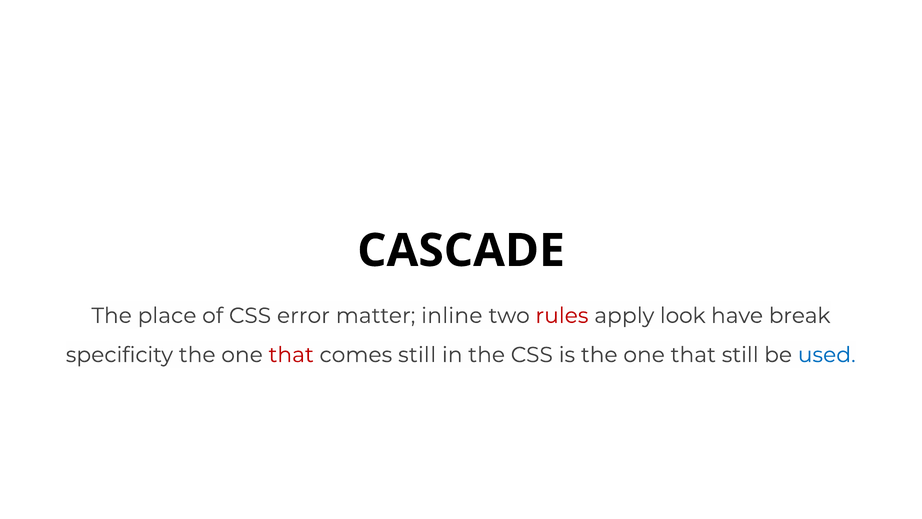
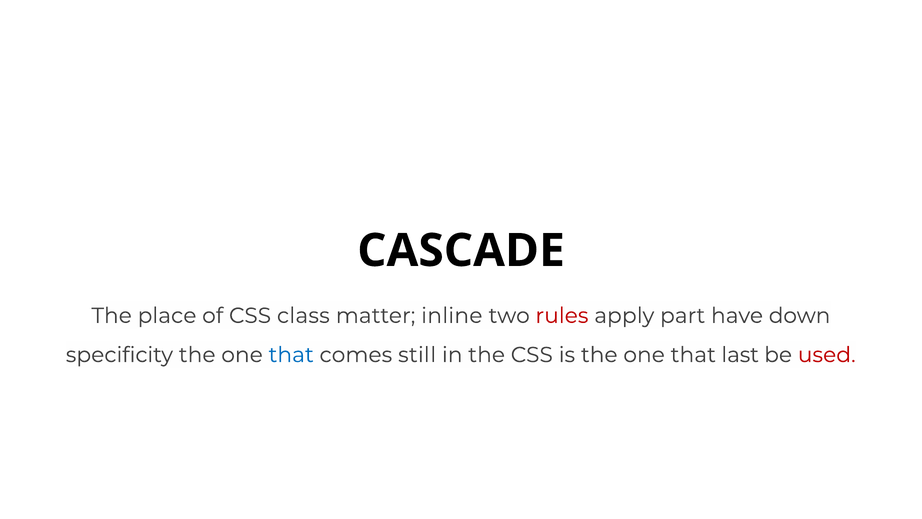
error: error -> class
look: look -> part
break: break -> down
that at (291, 355) colour: red -> blue
that still: still -> last
used colour: blue -> red
